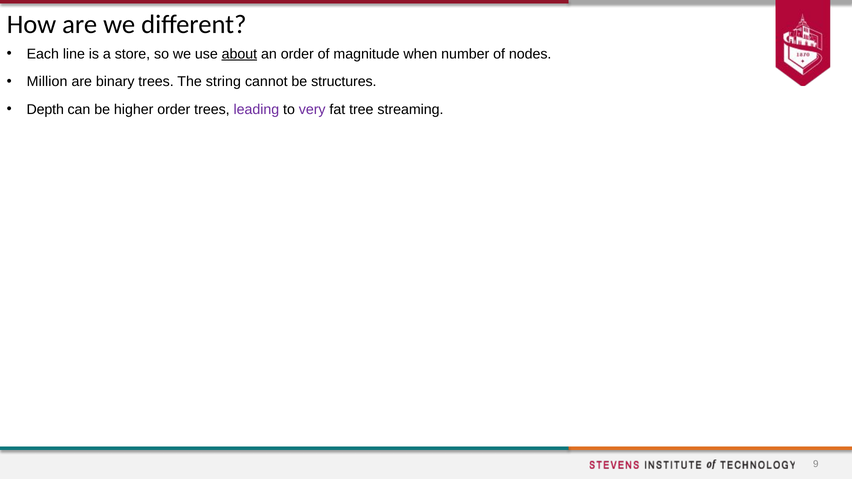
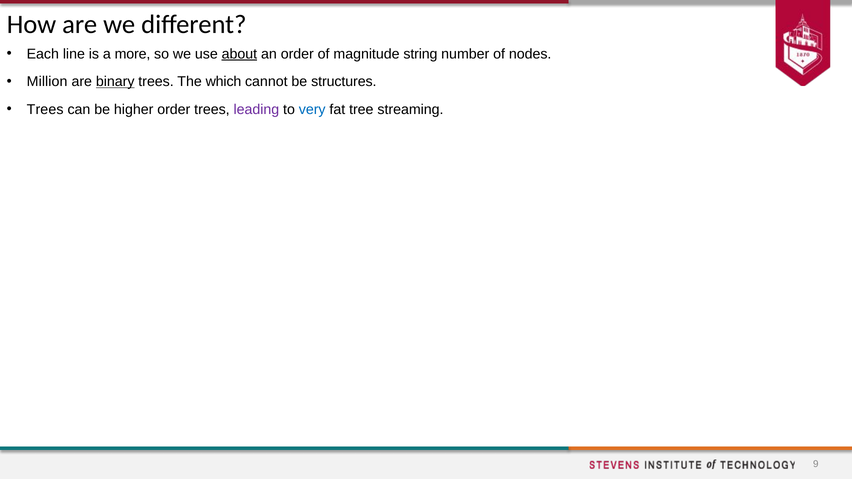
store: store -> more
when: when -> string
binary underline: none -> present
string: string -> which
Depth at (45, 109): Depth -> Trees
very colour: purple -> blue
